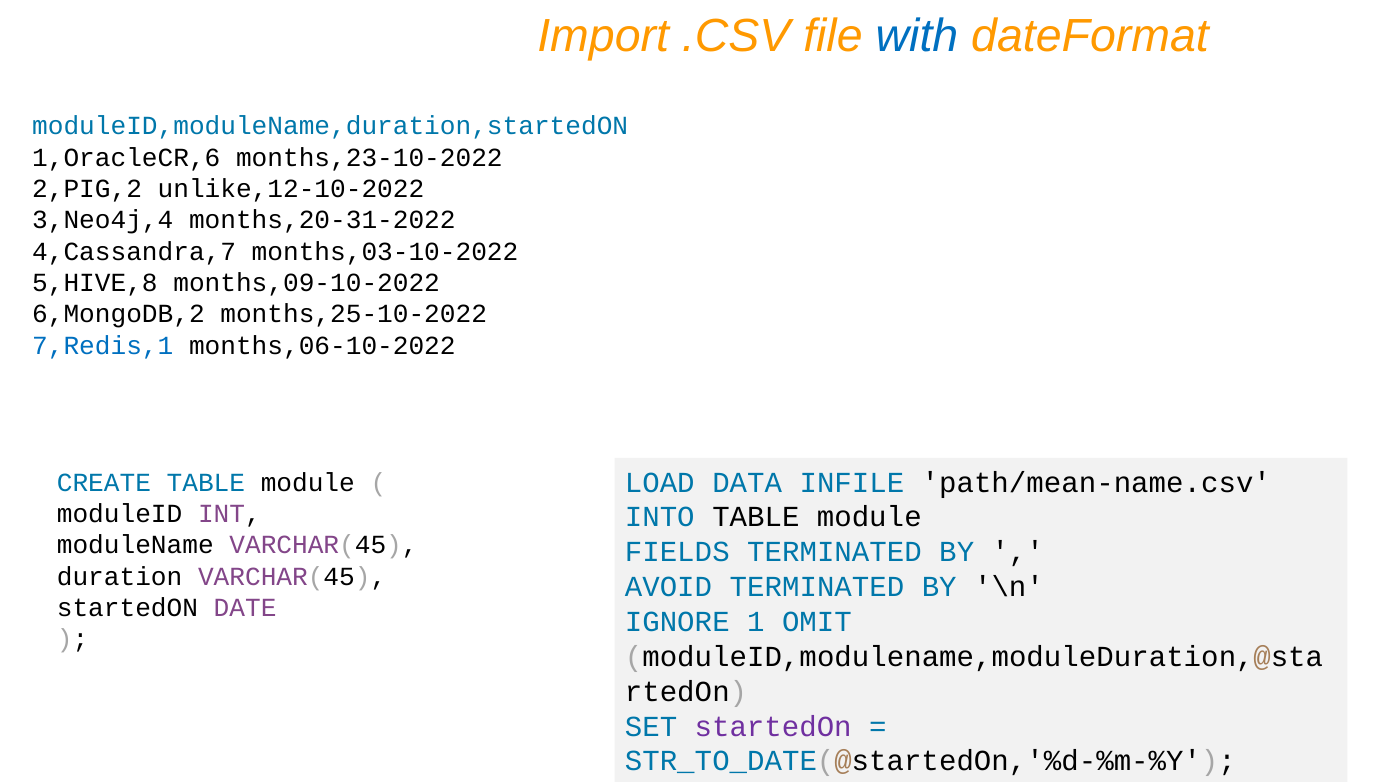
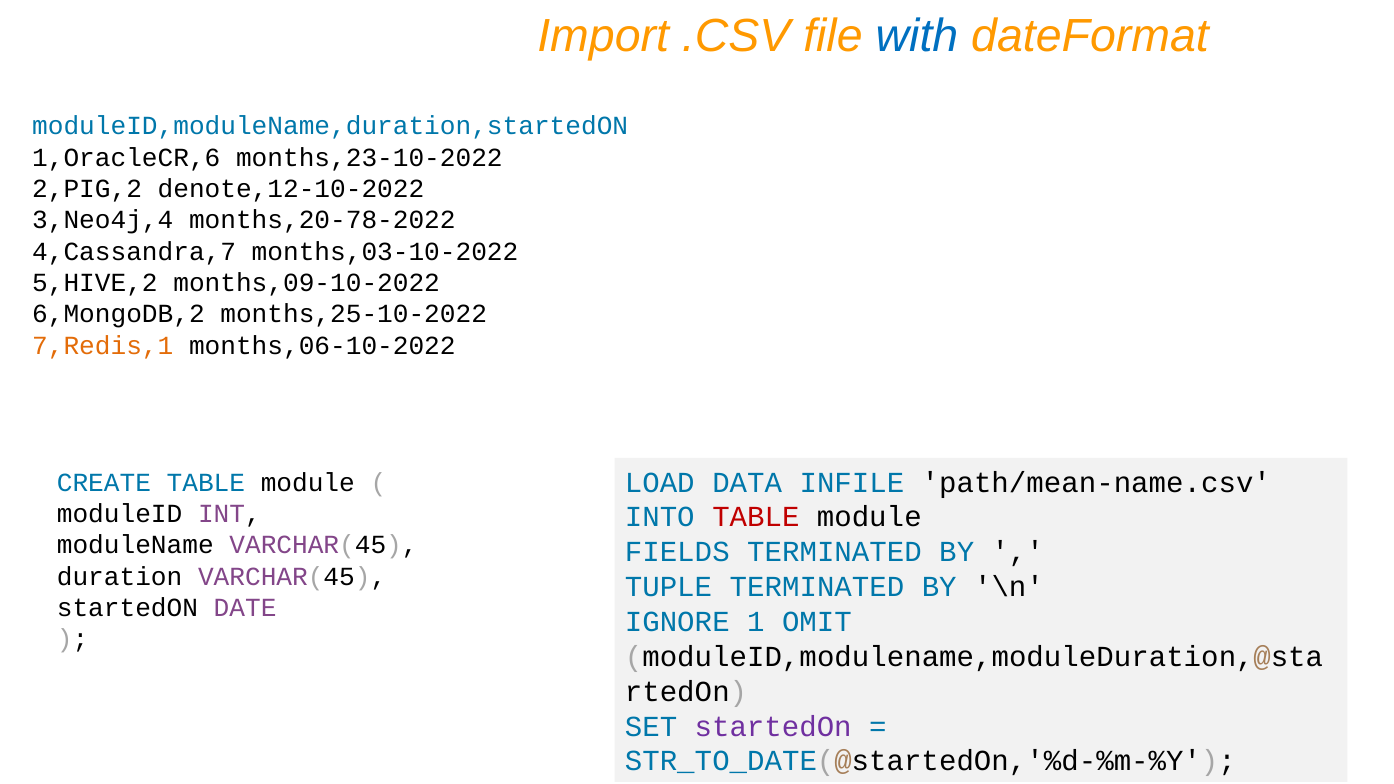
unlike,12-10-2022: unlike,12-10-2022 -> denote,12-10-2022
months,20-31-2022: months,20-31-2022 -> months,20-78-2022
5,HIVE,8: 5,HIVE,8 -> 5,HIVE,2
7,Redis,1 colour: blue -> orange
TABLE at (756, 517) colour: black -> red
AVOID: AVOID -> TUPLE
